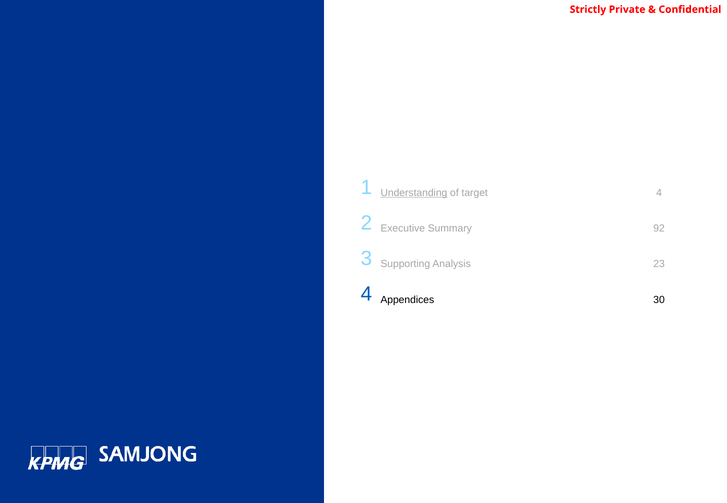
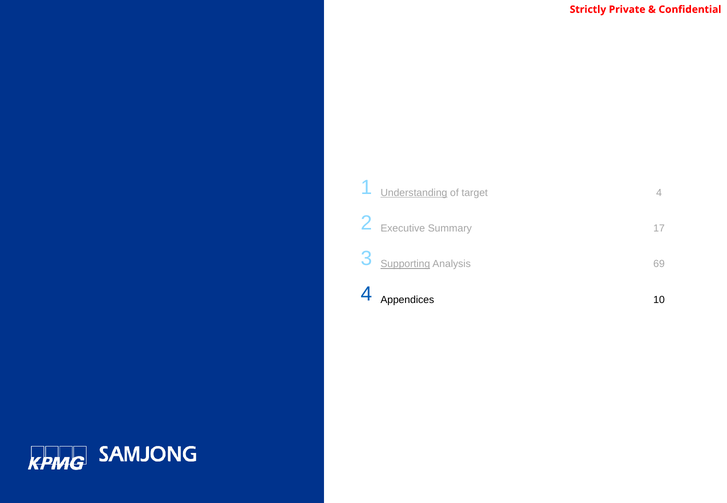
92: 92 -> 17
Supporting underline: none -> present
23: 23 -> 69
30: 30 -> 10
